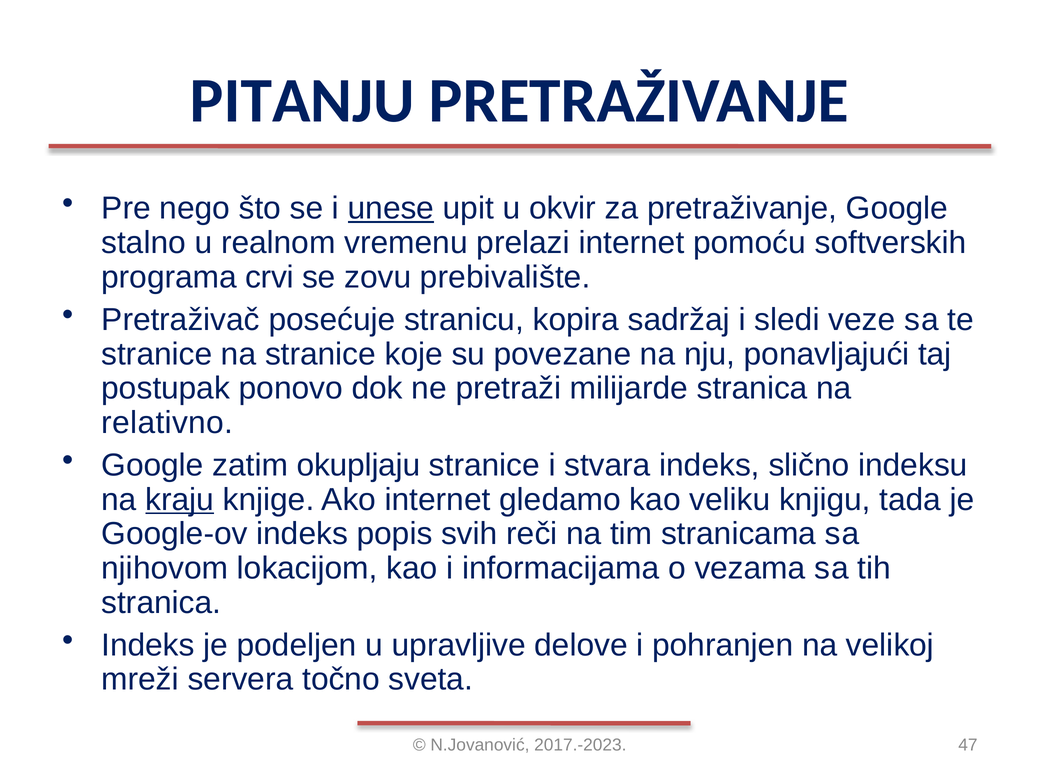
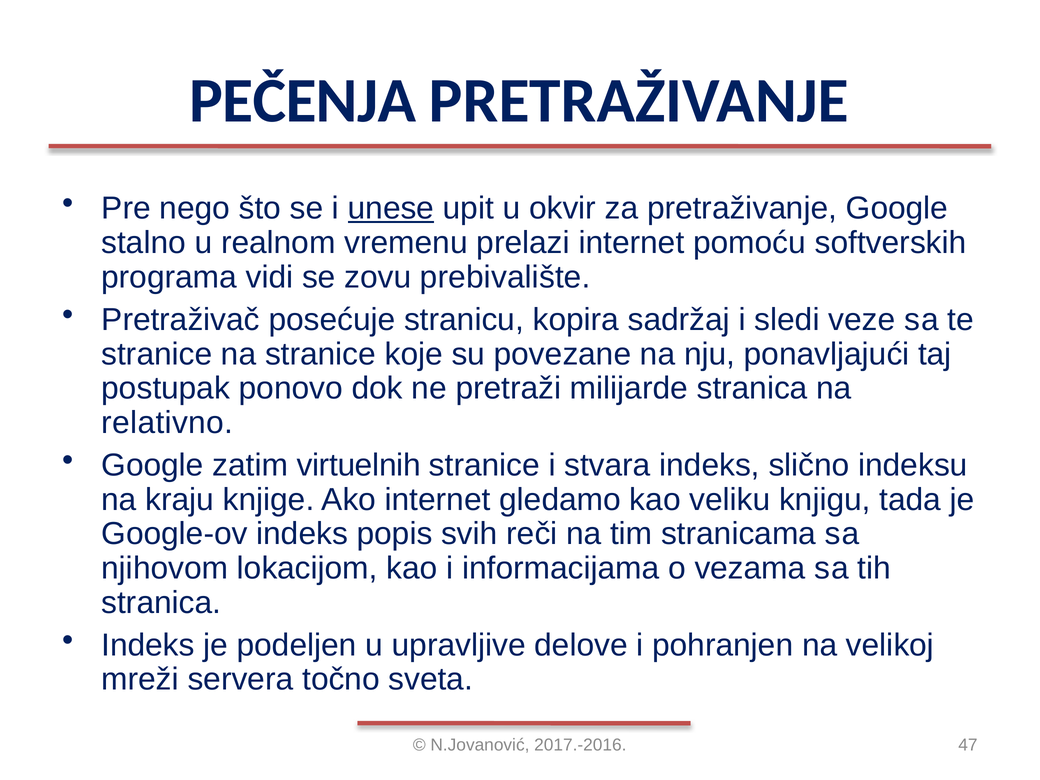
PITANJU: PITANJU -> PEČENJA
crvi: crvi -> vidi
okupljaju: okupljaju -> virtuelnih
kraju underline: present -> none
2017.-2023: 2017.-2023 -> 2017.-2016
